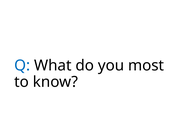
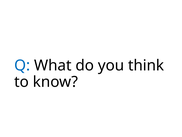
most: most -> think
